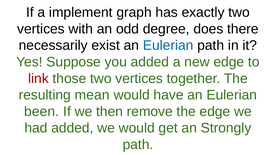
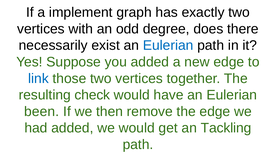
link colour: red -> blue
mean: mean -> check
Strongly: Strongly -> Tackling
